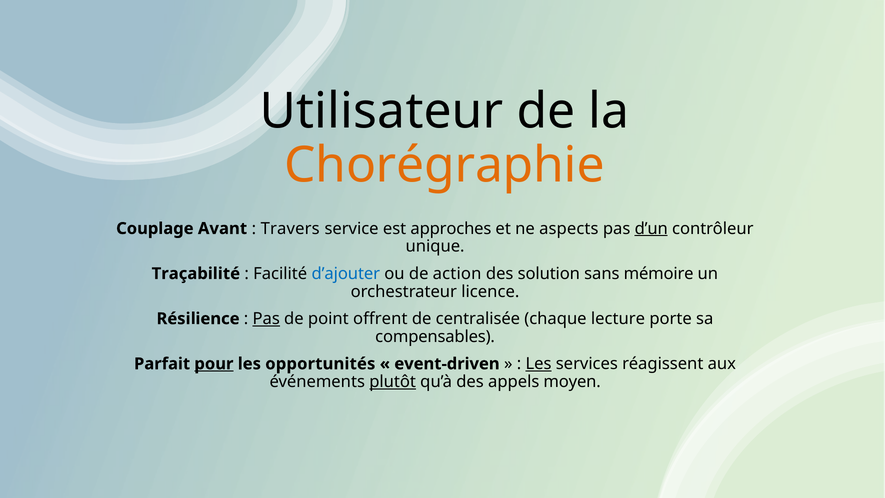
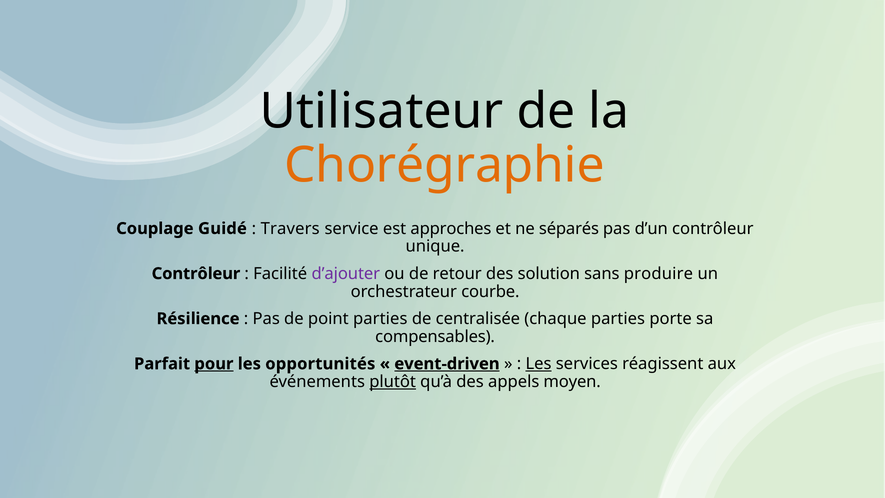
Avant: Avant -> Guidé
aspects: aspects -> séparés
d’un underline: present -> none
Traçabilité at (196, 274): Traçabilité -> Contrôleur
d’ajouter colour: blue -> purple
action: action -> retour
mémoire: mémoire -> produire
licence: licence -> courbe
Pas at (266, 319) underline: present -> none
point offrent: offrent -> parties
chaque lecture: lecture -> parties
event-driven underline: none -> present
